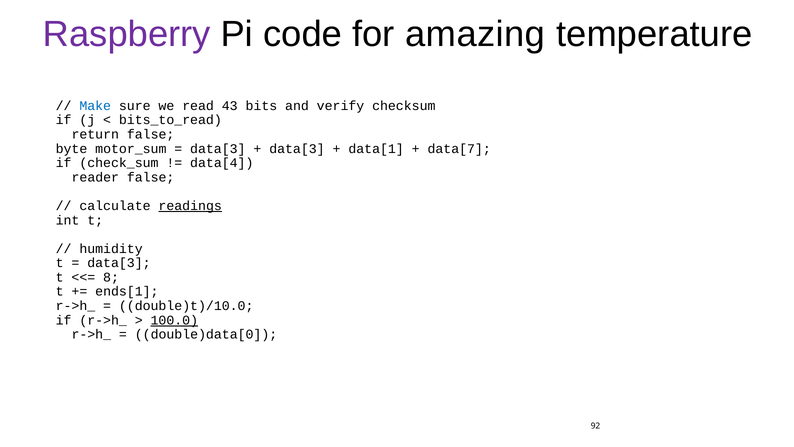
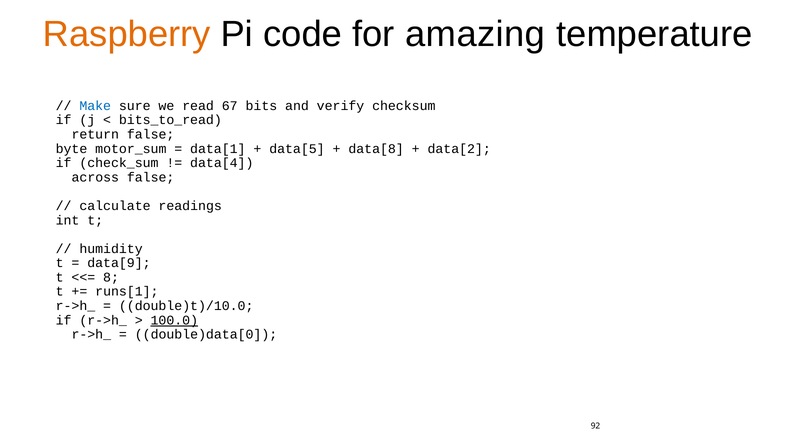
Raspberry colour: purple -> orange
43: 43 -> 67
data[3 at (218, 149): data[3 -> data[1
data[3 at (297, 149): data[3 -> data[5
data[1: data[1 -> data[8
data[7: data[7 -> data[2
reader: reader -> across
readings underline: present -> none
data[3 at (119, 263): data[3 -> data[9
ends[1: ends[1 -> runs[1
